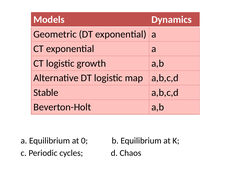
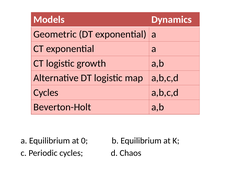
Stable at (46, 93): Stable -> Cycles
